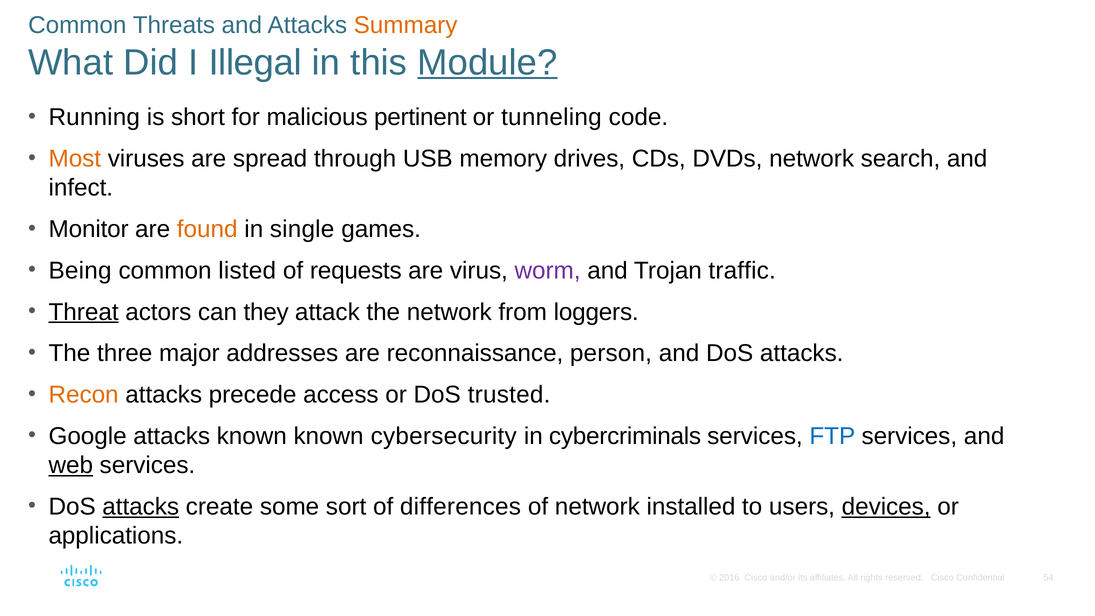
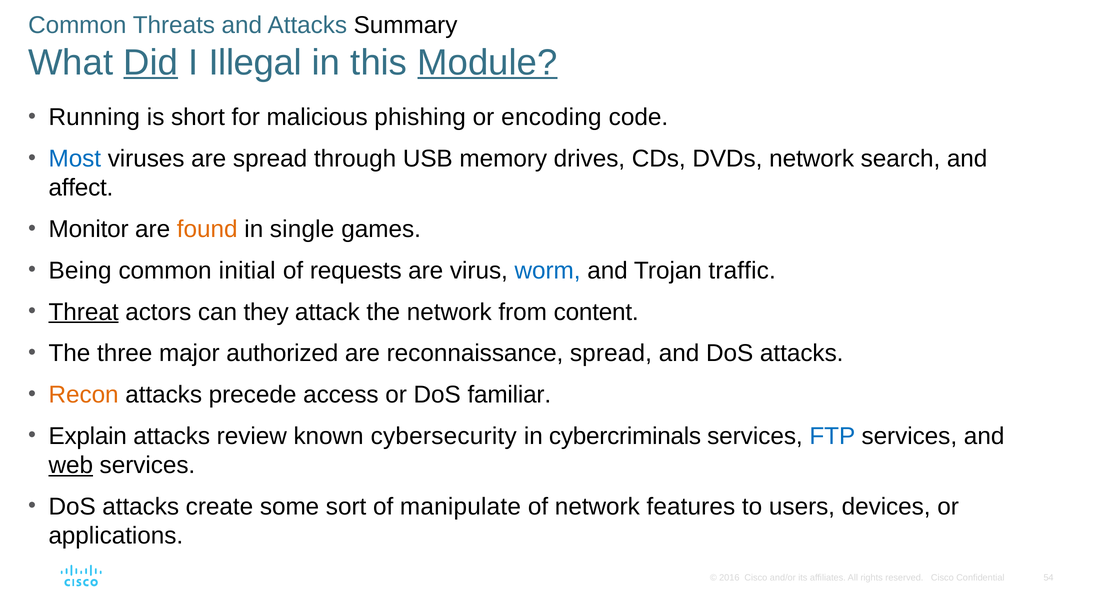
Summary colour: orange -> black
Did underline: none -> present
pertinent: pertinent -> phishing
tunneling: tunneling -> encoding
Most colour: orange -> blue
infect: infect -> affect
listed: listed -> initial
worm colour: purple -> blue
loggers: loggers -> content
addresses: addresses -> authorized
reconnaissance person: person -> spread
trusted: trusted -> familiar
Google: Google -> Explain
attacks known: known -> review
attacks at (141, 507) underline: present -> none
differences: differences -> manipulate
installed: installed -> features
devices underline: present -> none
